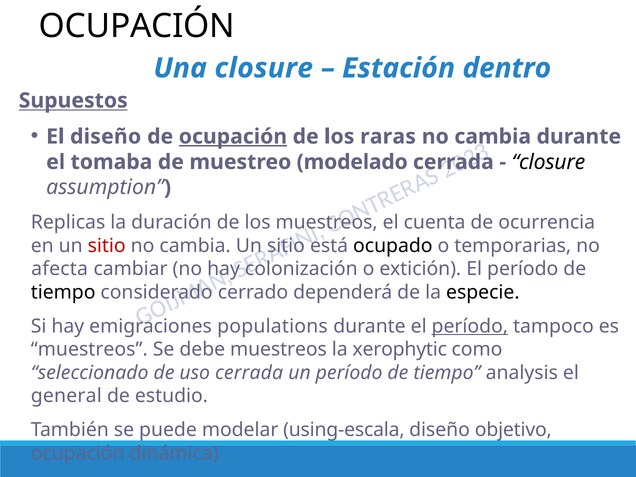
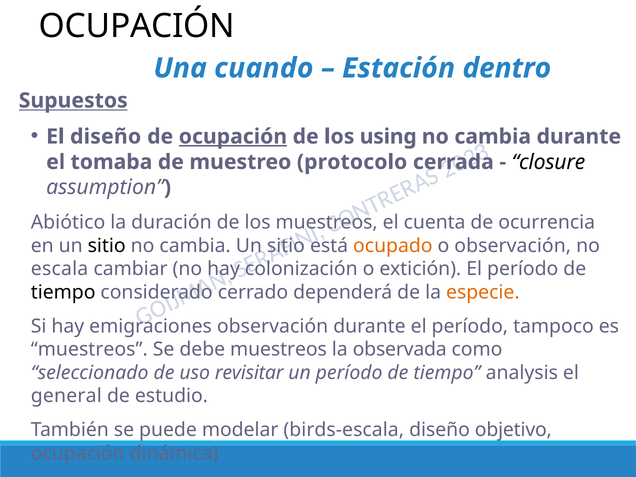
Una closure: closure -> cuando
raras: raras -> using
modelado: modelado -> protocolo
Replicas: Replicas -> Abiótico
sitio at (107, 246) colour: red -> black
ocupado colour: black -> orange
o temporarias: temporarias -> observación
afecta: afecta -> escala
especie colour: black -> orange
populations at (272, 326): populations -> observación
período at (470, 326) underline: present -> none
xerophytic: xerophytic -> observada
uso cerrada: cerrada -> revisitar
using-escala: using-escala -> birds-escala
